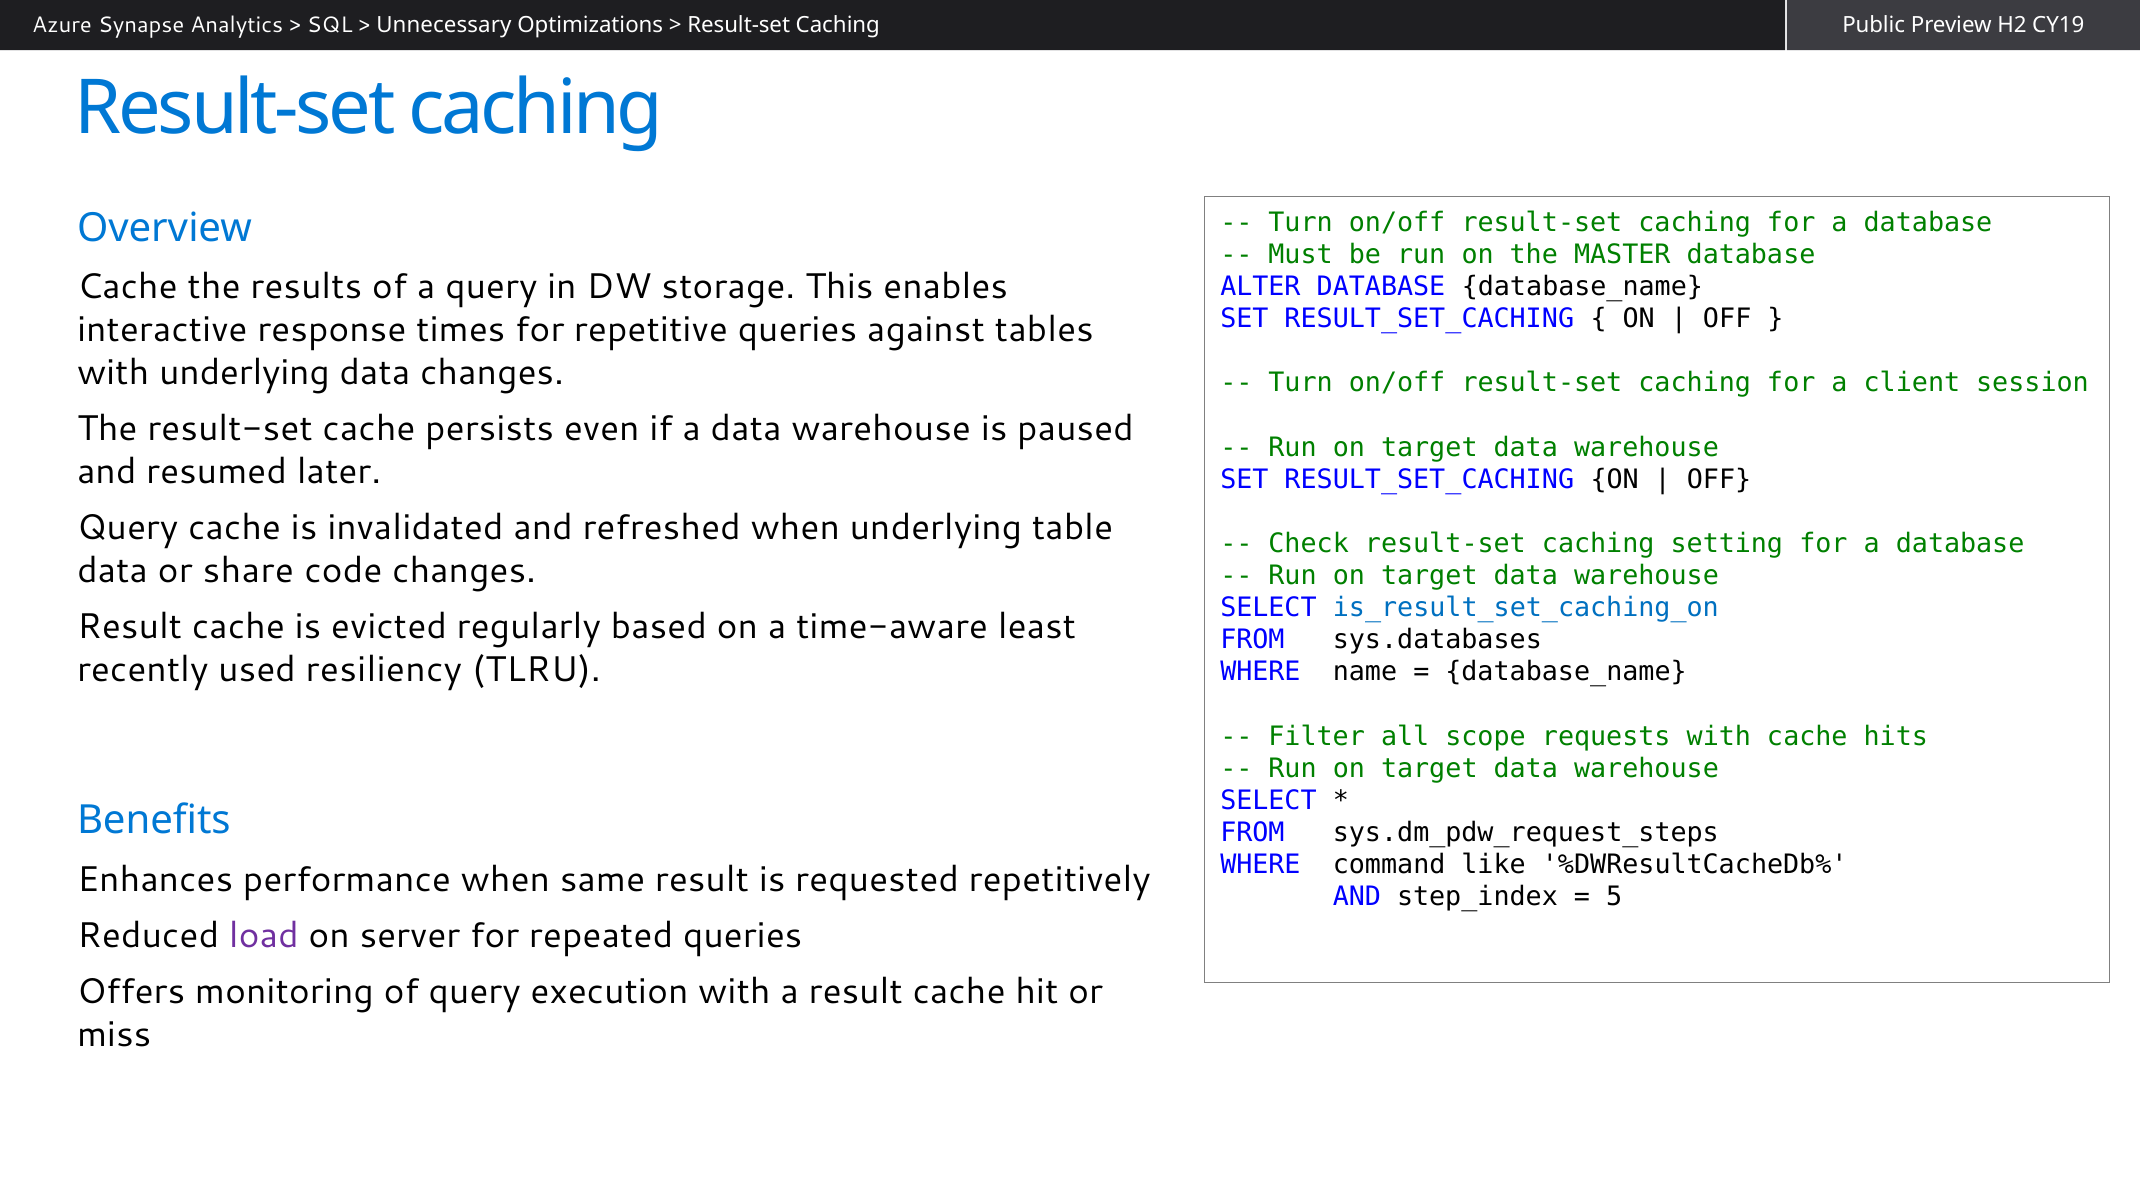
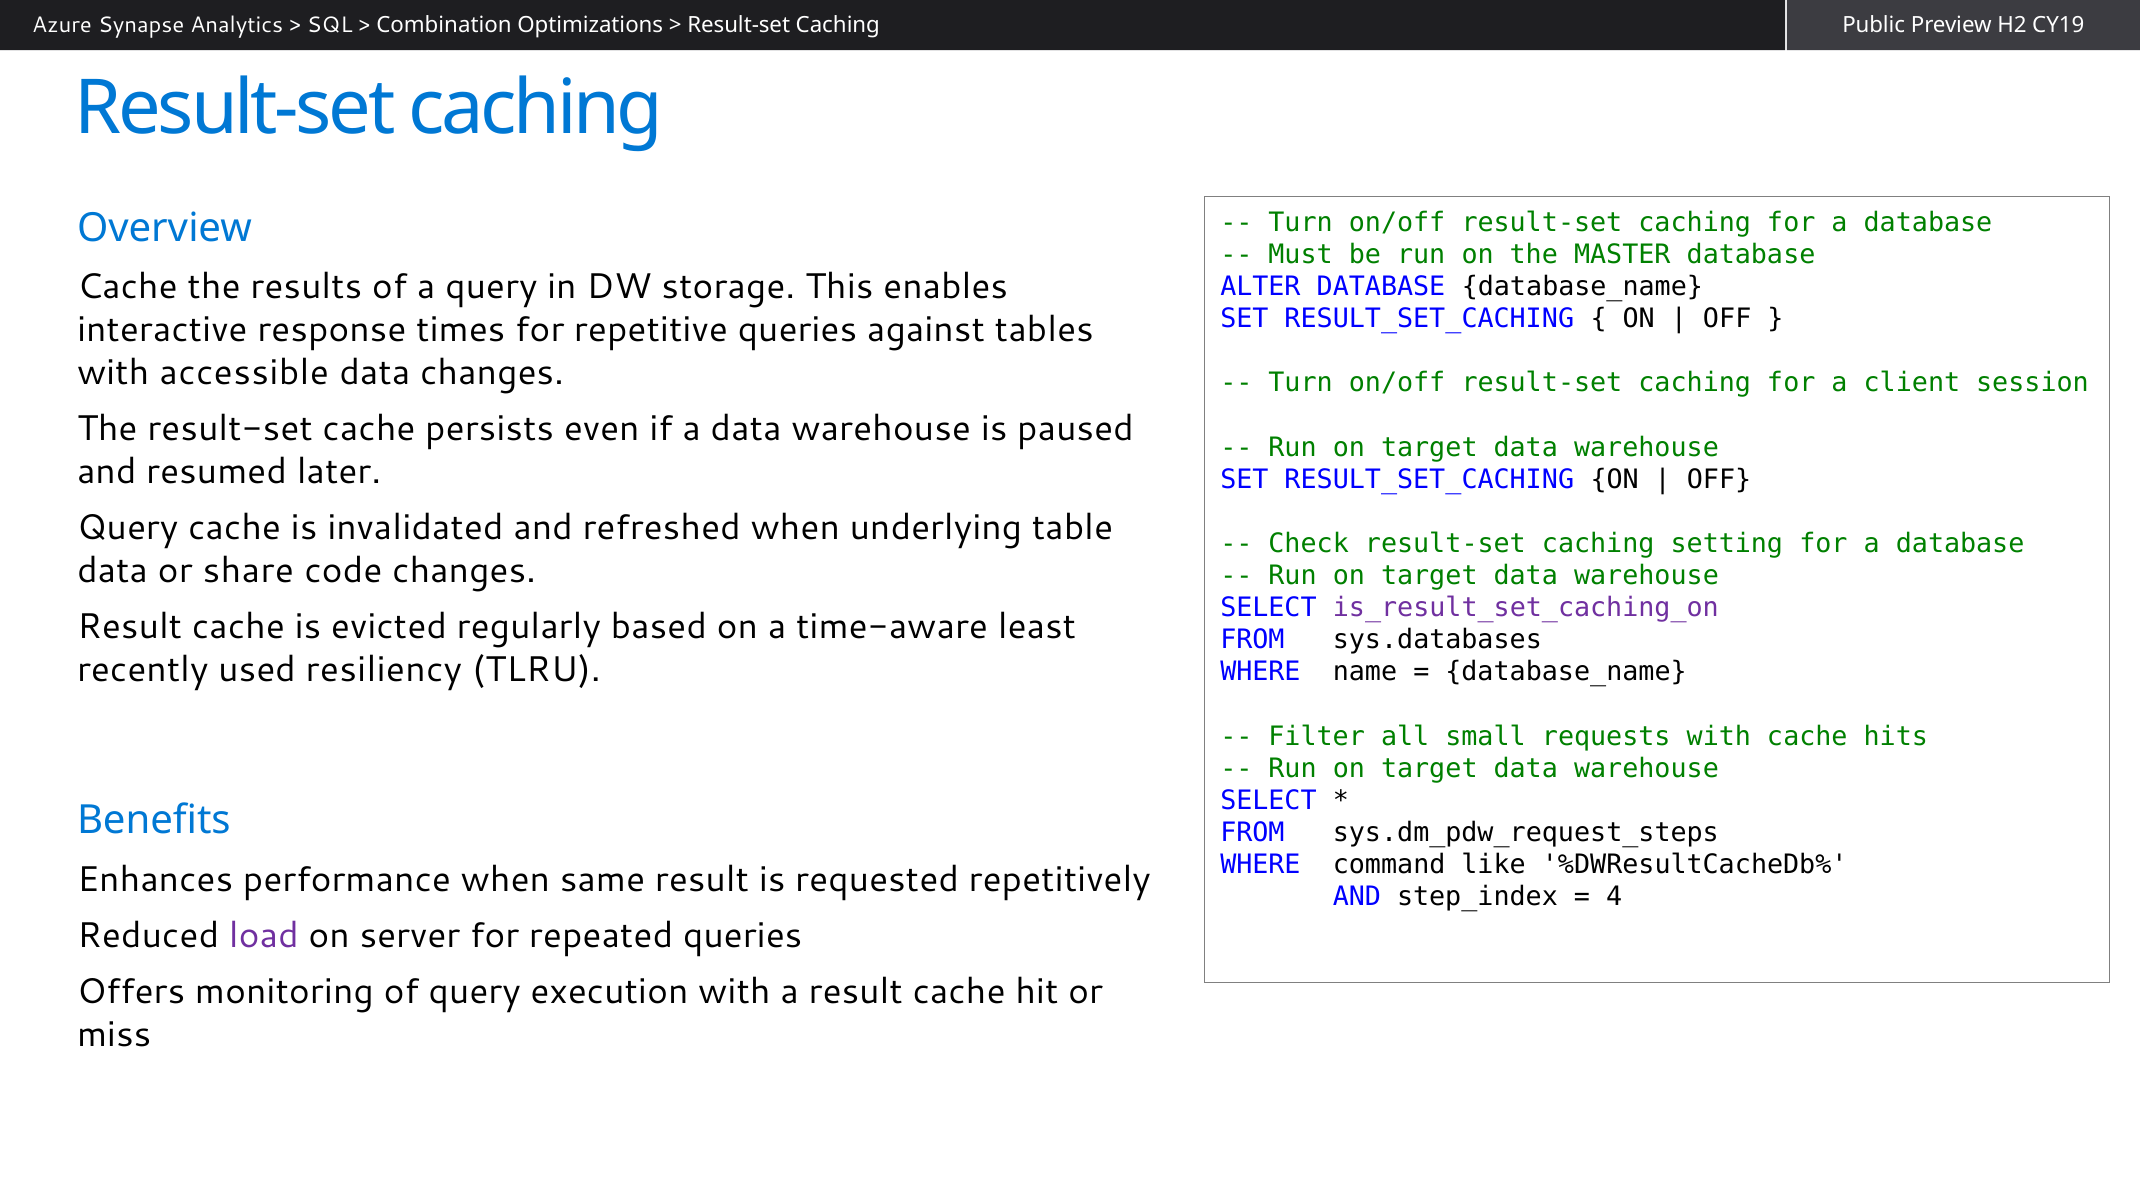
Unnecessary: Unnecessary -> Combination
with underlying: underlying -> accessible
is_result_set_caching_on colour: blue -> purple
scope: scope -> small
5: 5 -> 4
